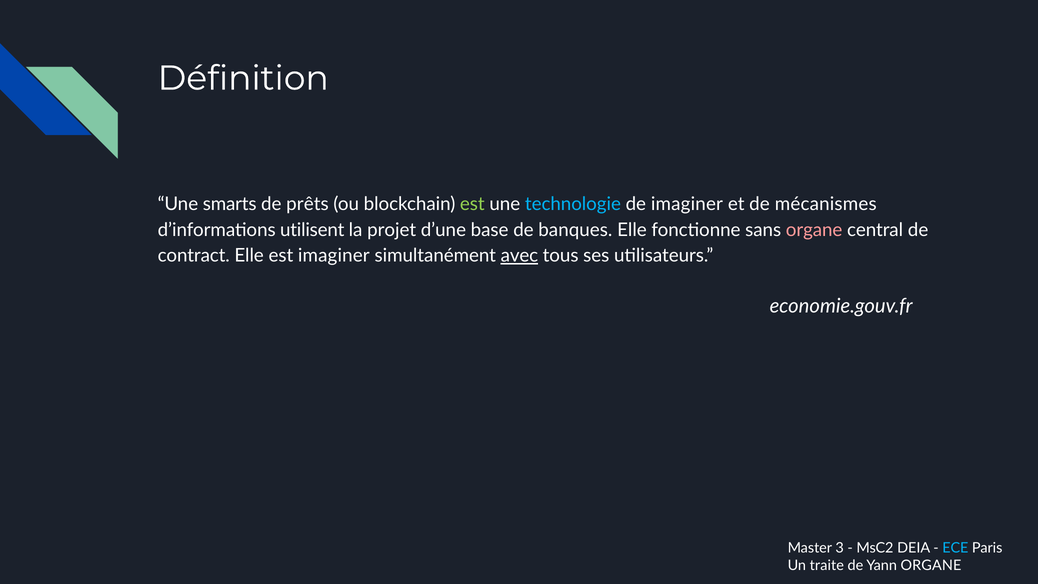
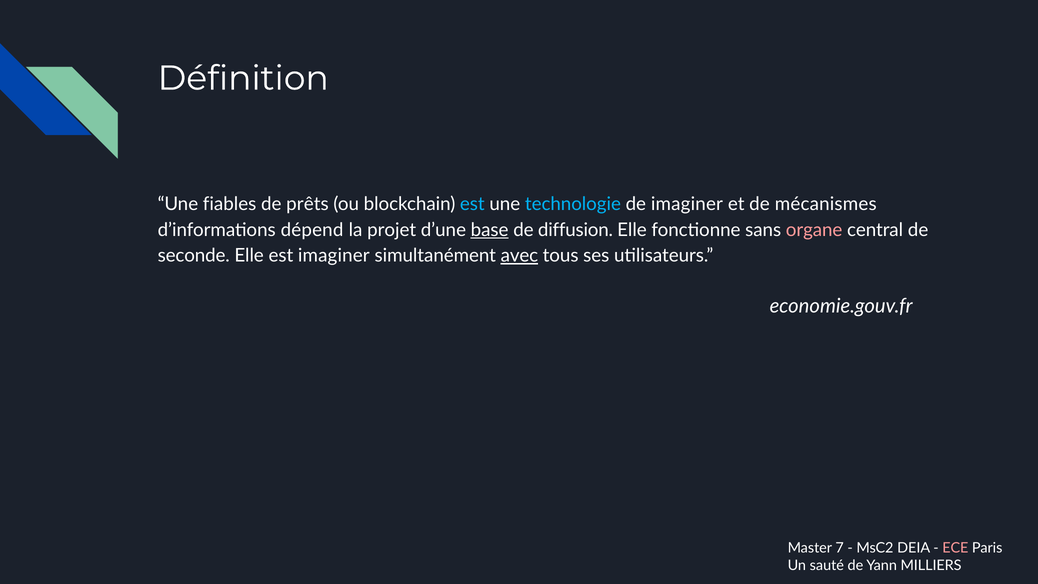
smarts: smarts -> fiables
est at (472, 204) colour: light green -> light blue
utilisent: utilisent -> dépend
base underline: none -> present
banques: banques -> diffusion
contract: contract -> seconde
3: 3 -> 7
ECE colour: light blue -> pink
traite: traite -> sauté
Yann ORGANE: ORGANE -> MILLIERS
